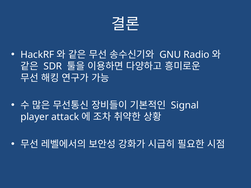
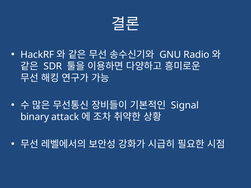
player: player -> binary
